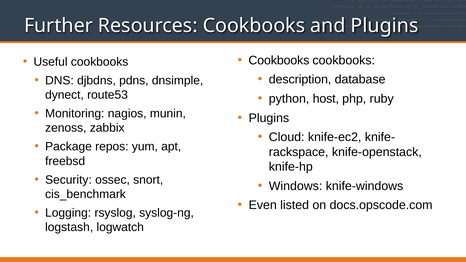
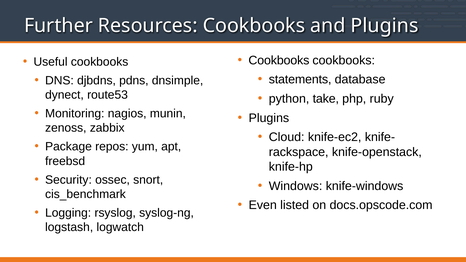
description: description -> statements
host: host -> take
